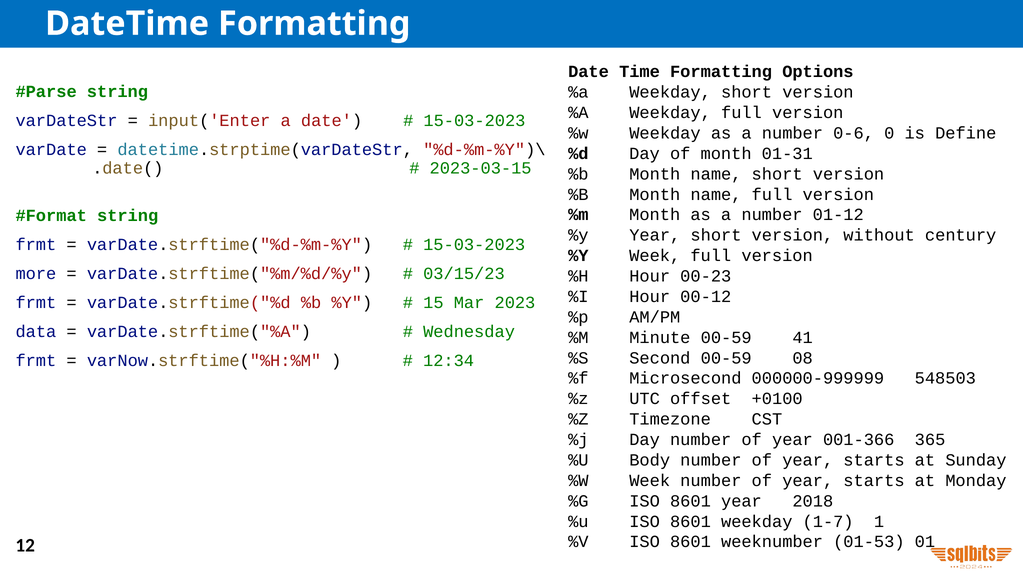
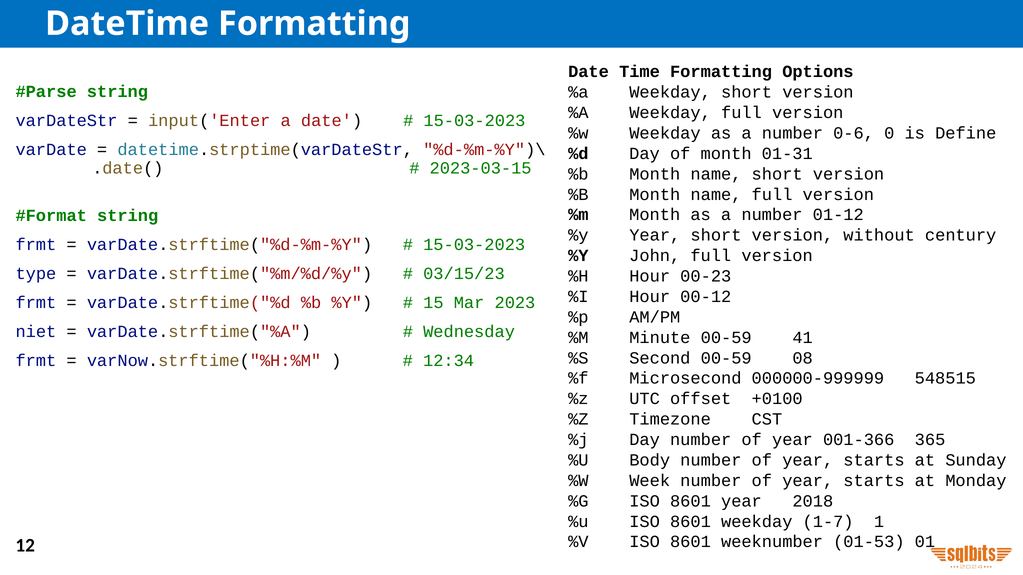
%Y Week: Week -> John
more: more -> type
data: data -> niet
548503: 548503 -> 548515
